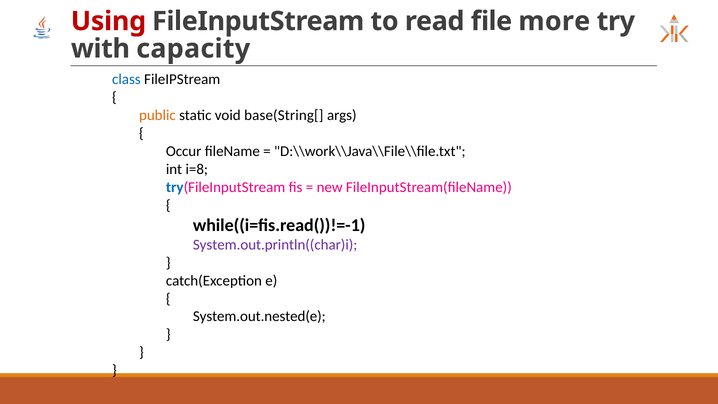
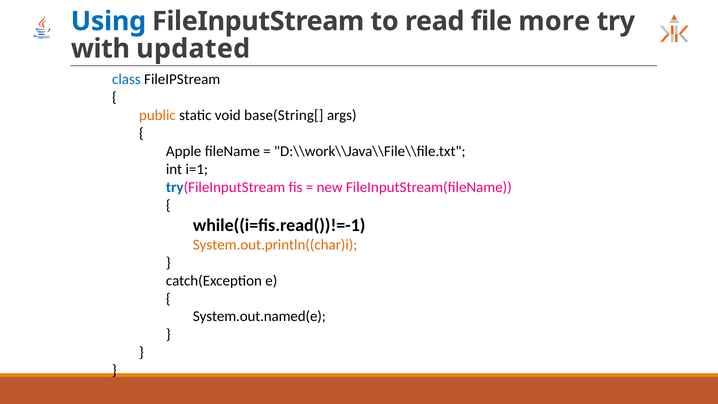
Using colour: red -> blue
capacity: capacity -> updated
Occur: Occur -> Apple
i=8: i=8 -> i=1
System.out.println((char)i colour: purple -> orange
System.out.nested(e: System.out.nested(e -> System.out.named(e
